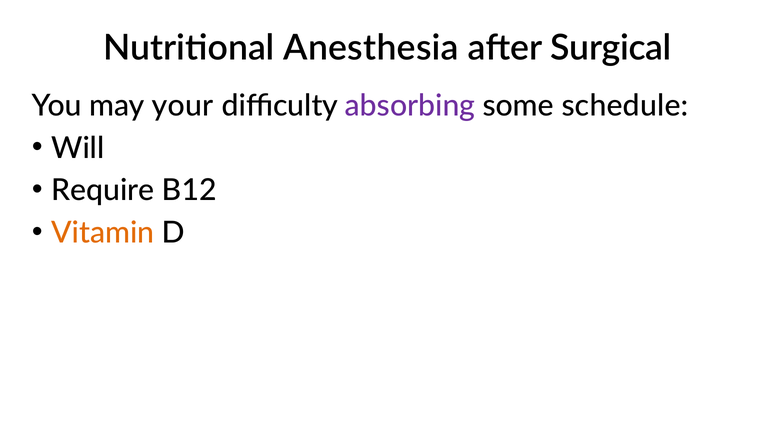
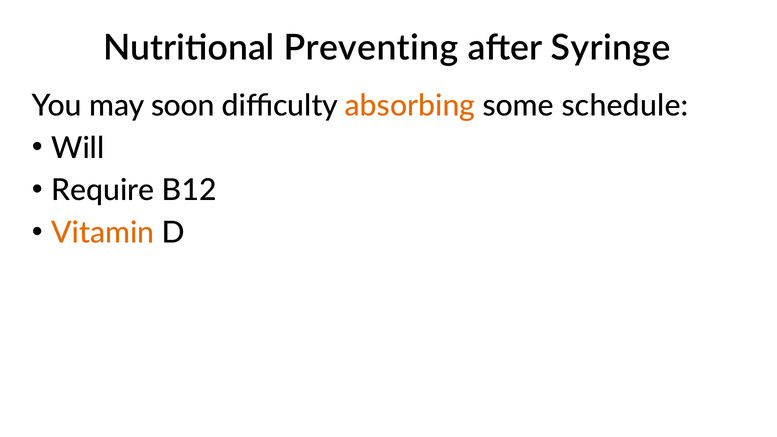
Anesthesia: Anesthesia -> Preventing
Surgical: Surgical -> Syringe
your: your -> soon
absorbing colour: purple -> orange
